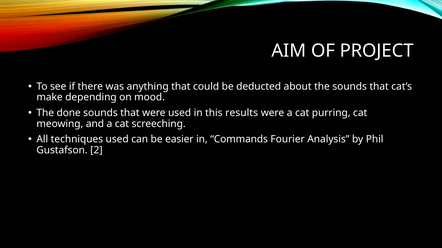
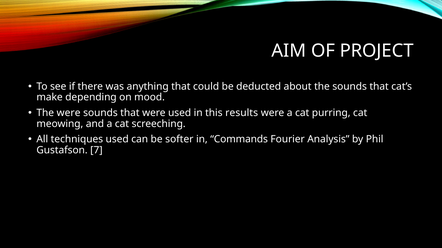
The done: done -> were
easier: easier -> softer
2: 2 -> 7
